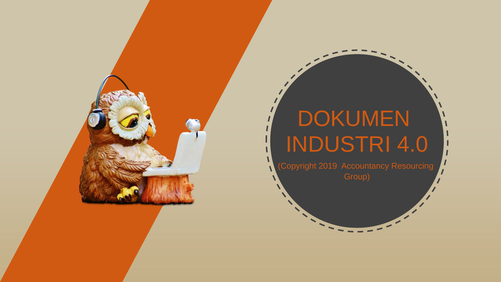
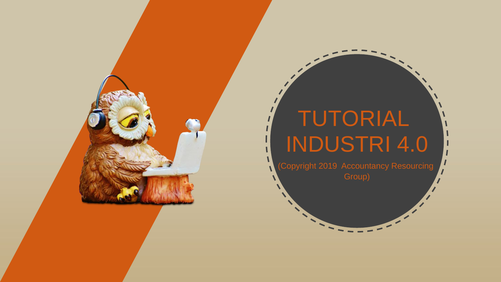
DOKUMEN: DOKUMEN -> TUTORIAL
